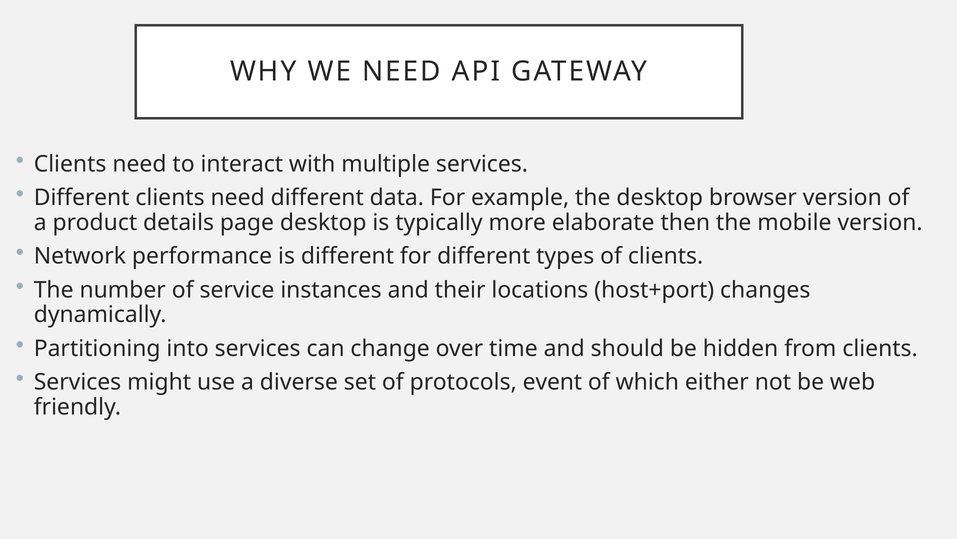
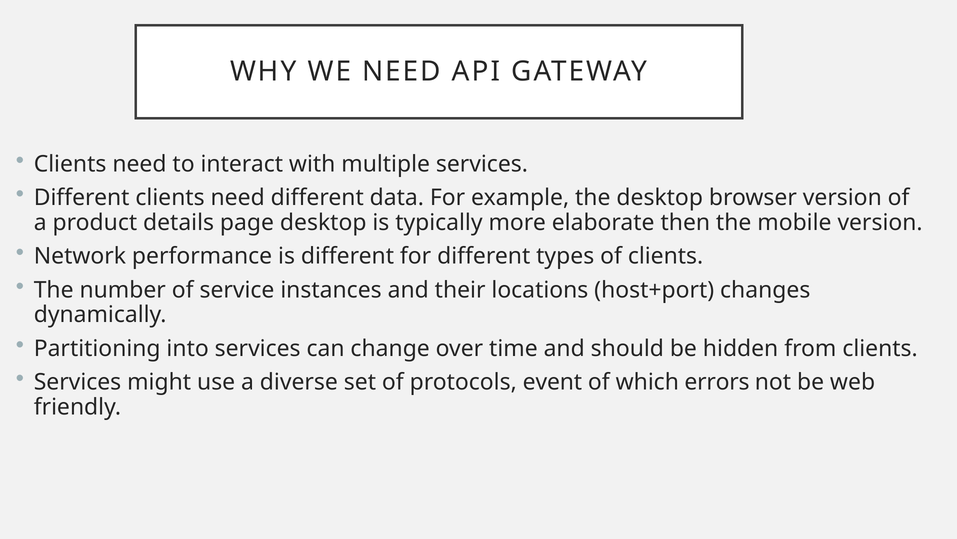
either: either -> errors
